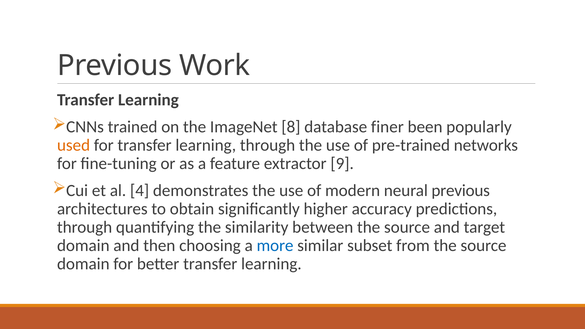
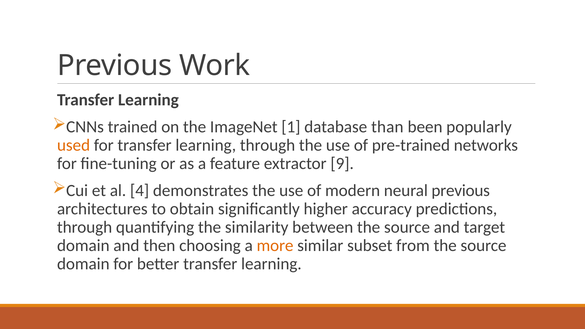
8: 8 -> 1
finer: finer -> than
more colour: blue -> orange
